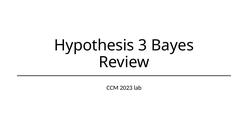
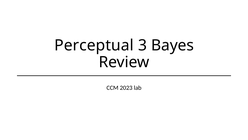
Hypothesis: Hypothesis -> Perceptual
